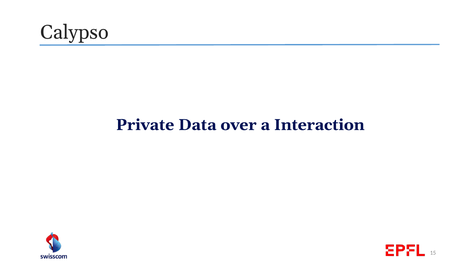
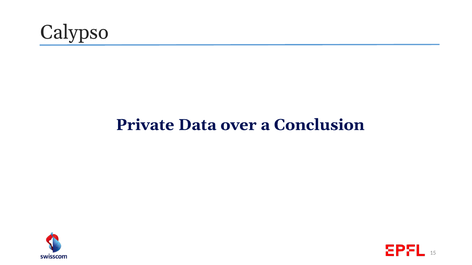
Interaction: Interaction -> Conclusion
